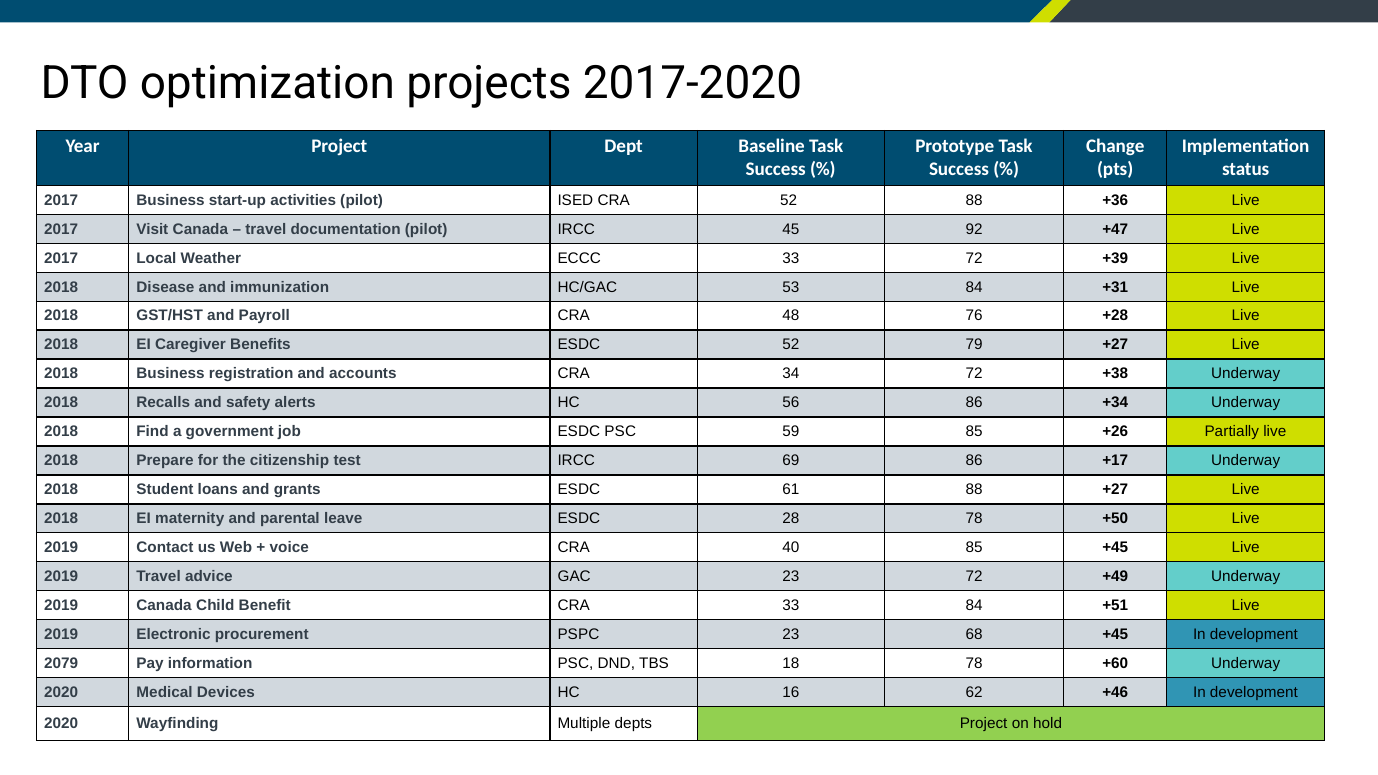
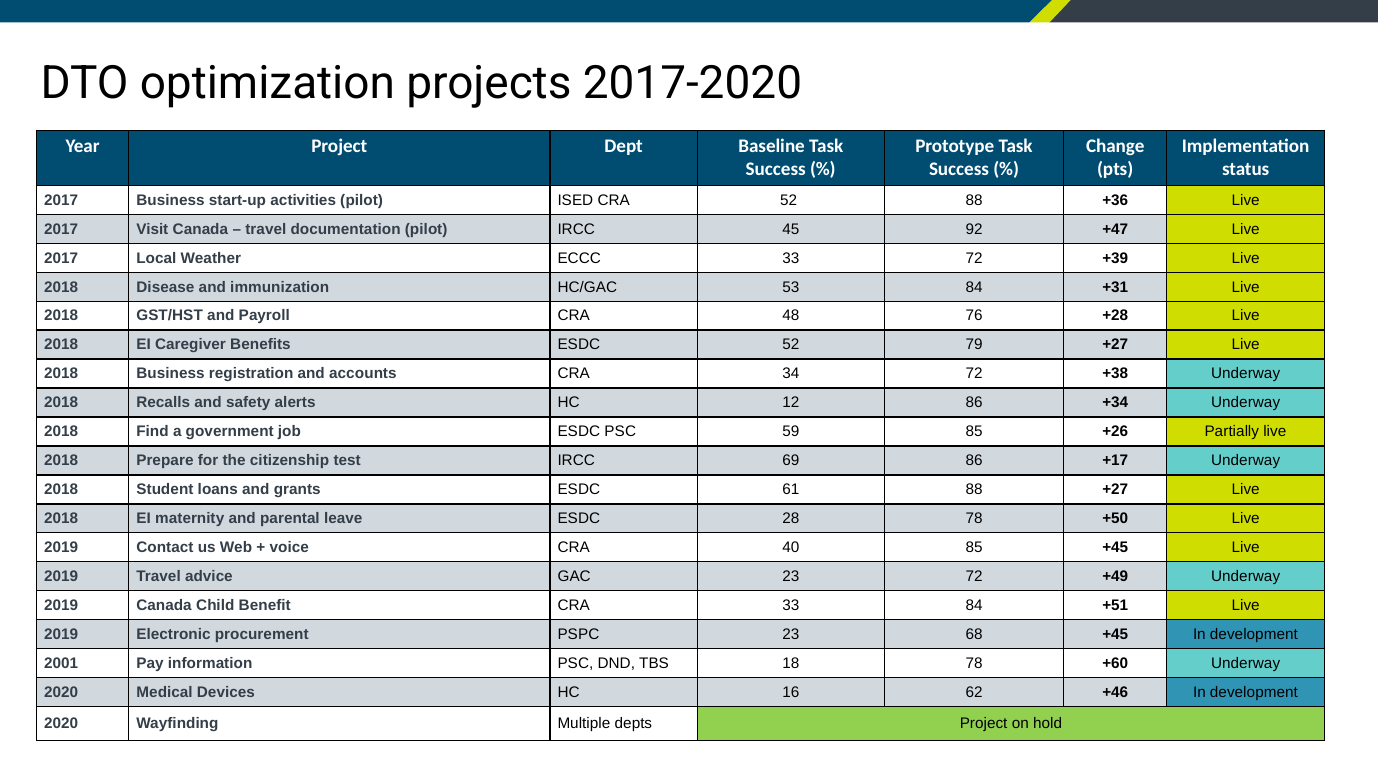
56: 56 -> 12
2079: 2079 -> 2001
